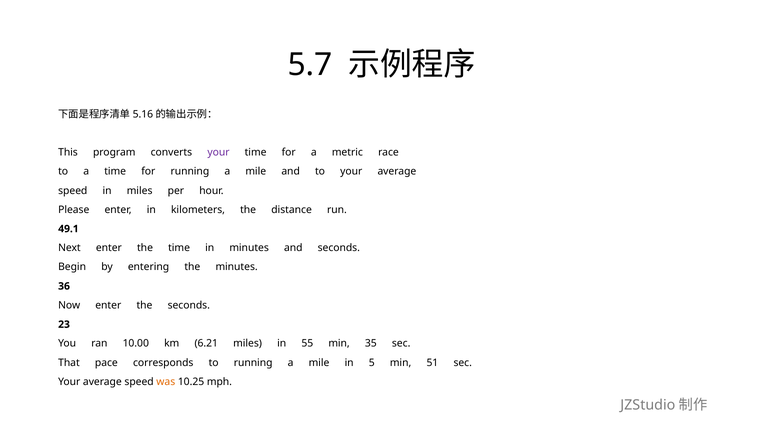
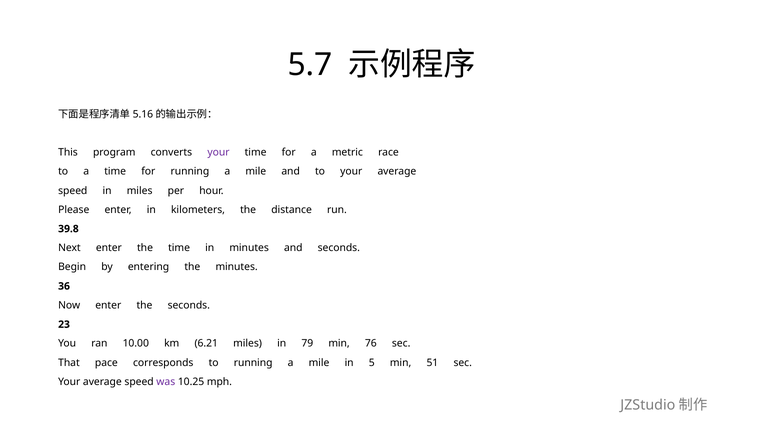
49.1: 49.1 -> 39.8
55: 55 -> 79
35: 35 -> 76
was colour: orange -> purple
